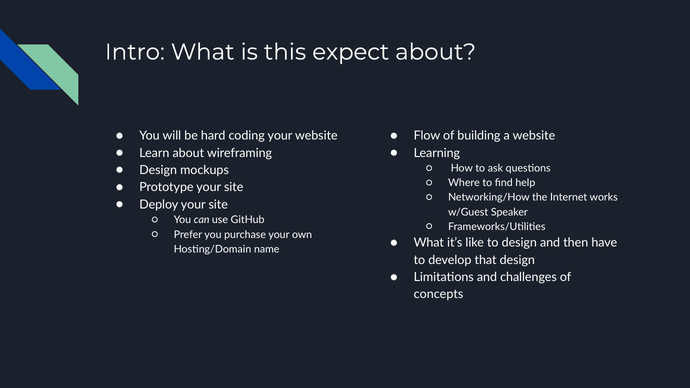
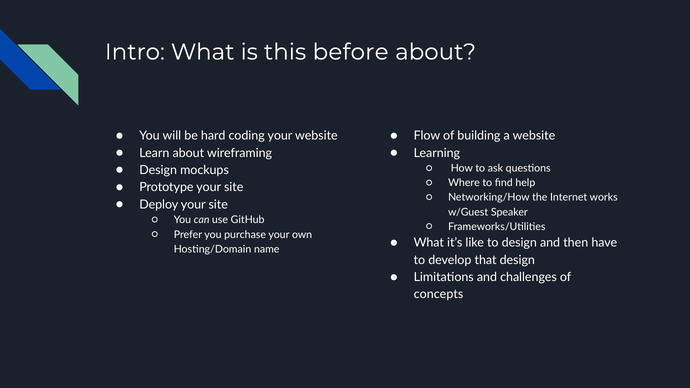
expect: expect -> before
